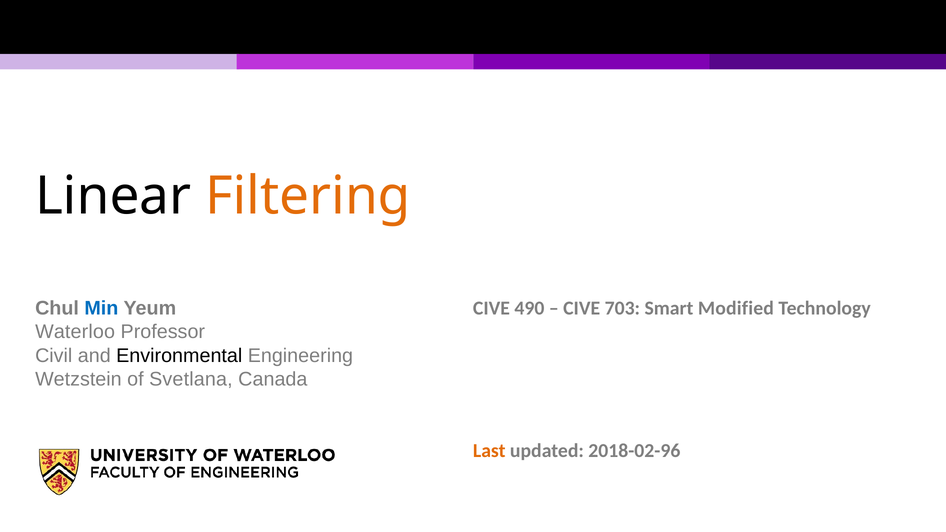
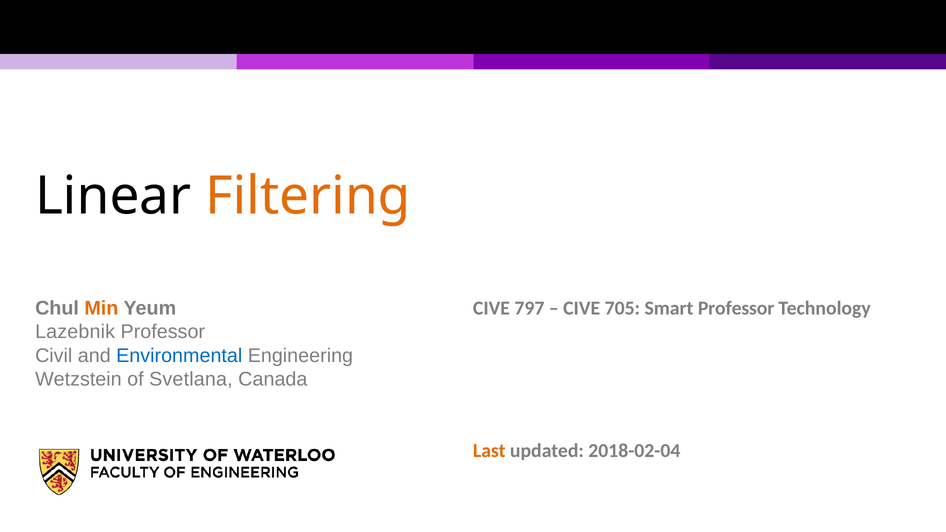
Min colour: blue -> orange
490: 490 -> 797
703: 703 -> 705
Smart Modified: Modified -> Professor
Waterloo: Waterloo -> Lazebnik
Environmental colour: black -> blue
2018-02-96: 2018-02-96 -> 2018-02-04
